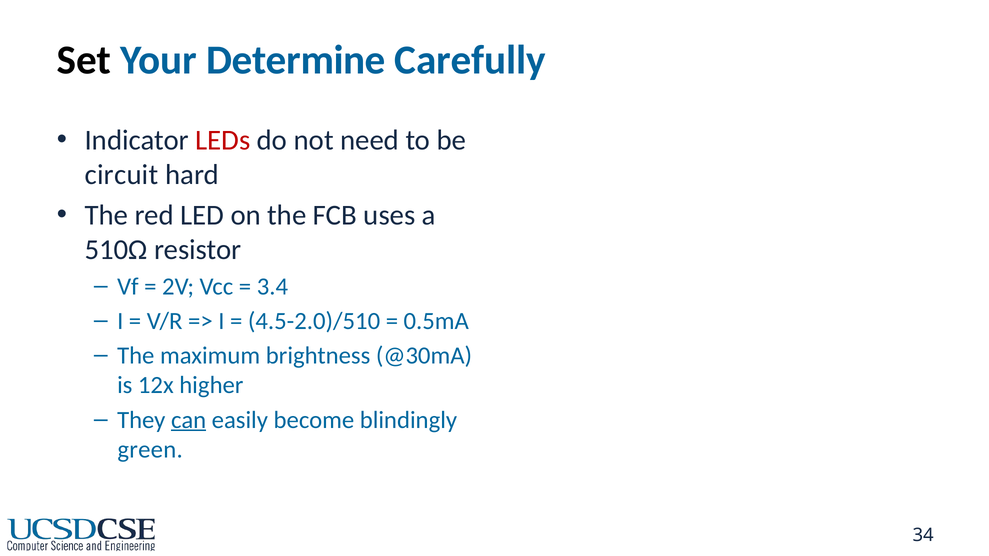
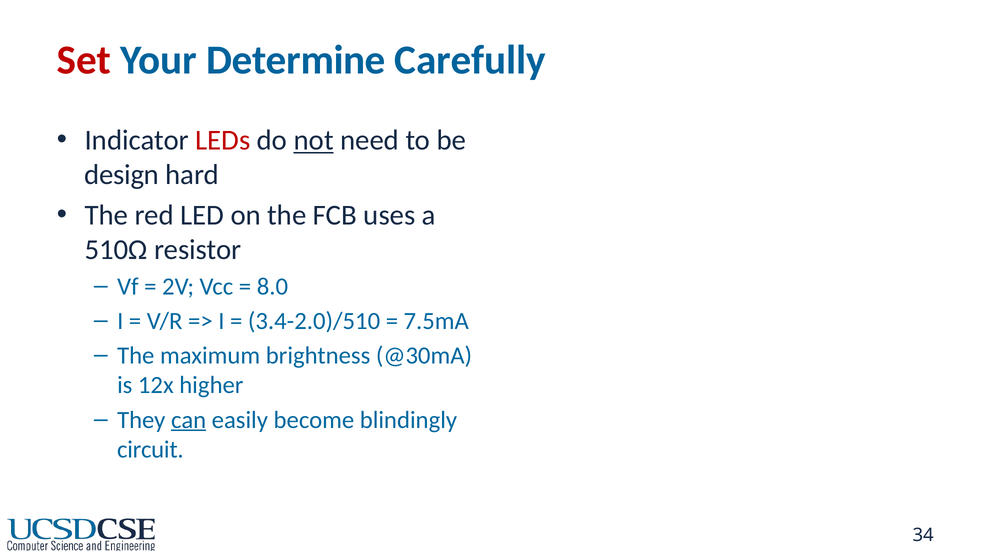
Set colour: black -> red
not underline: none -> present
circuit: circuit -> design
3.4: 3.4 -> 8.0
4.5-2.0)/510: 4.5-2.0)/510 -> 3.4-2.0)/510
0.5mA: 0.5mA -> 7.5mA
green: green -> circuit
